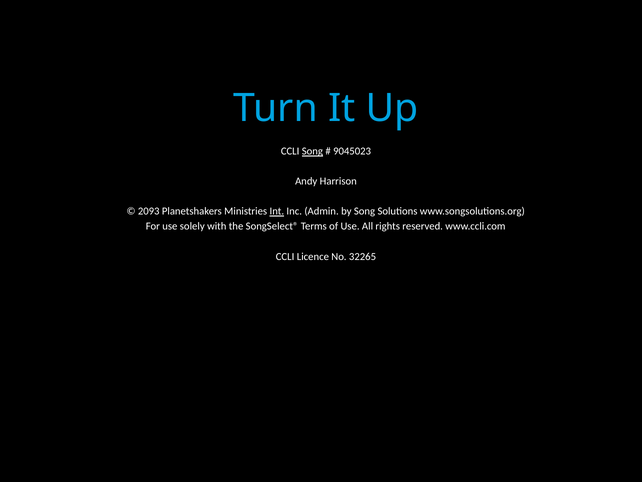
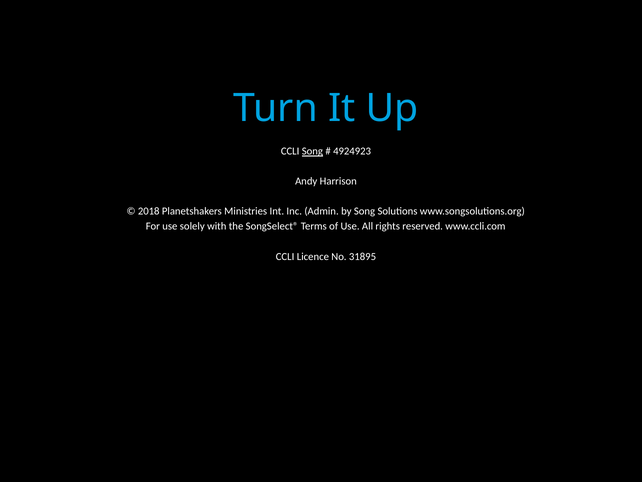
9045023: 9045023 -> 4924923
2093: 2093 -> 2018
Int underline: present -> none
32265: 32265 -> 31895
